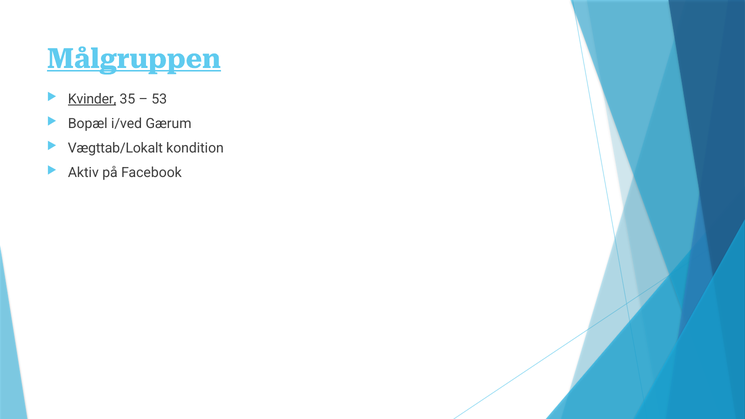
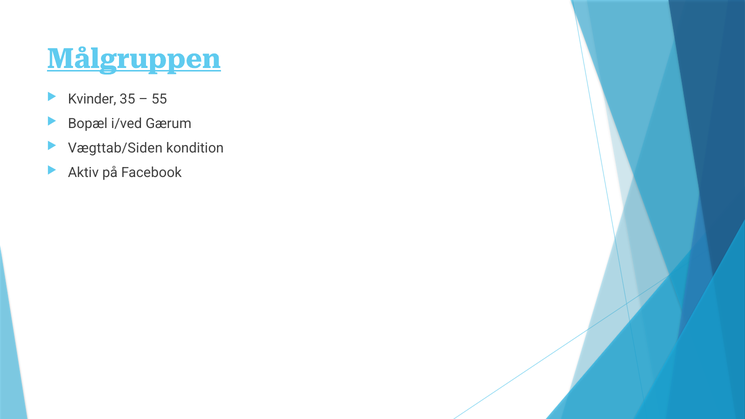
Kvinder underline: present -> none
53: 53 -> 55
Vægttab/Lokalt: Vægttab/Lokalt -> Vægttab/Siden
